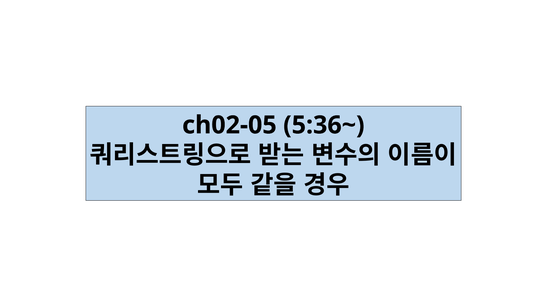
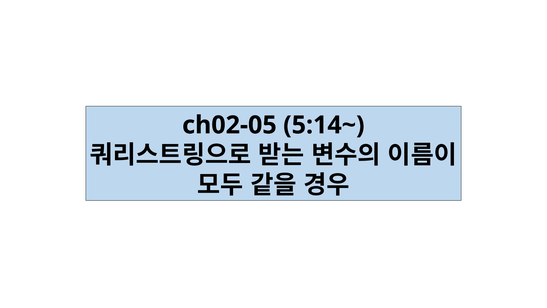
5:36~: 5:36~ -> 5:14~
